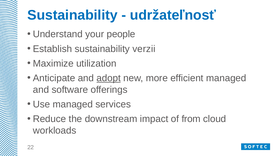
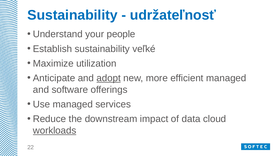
verzii: verzii -> veľké
from: from -> data
workloads underline: none -> present
